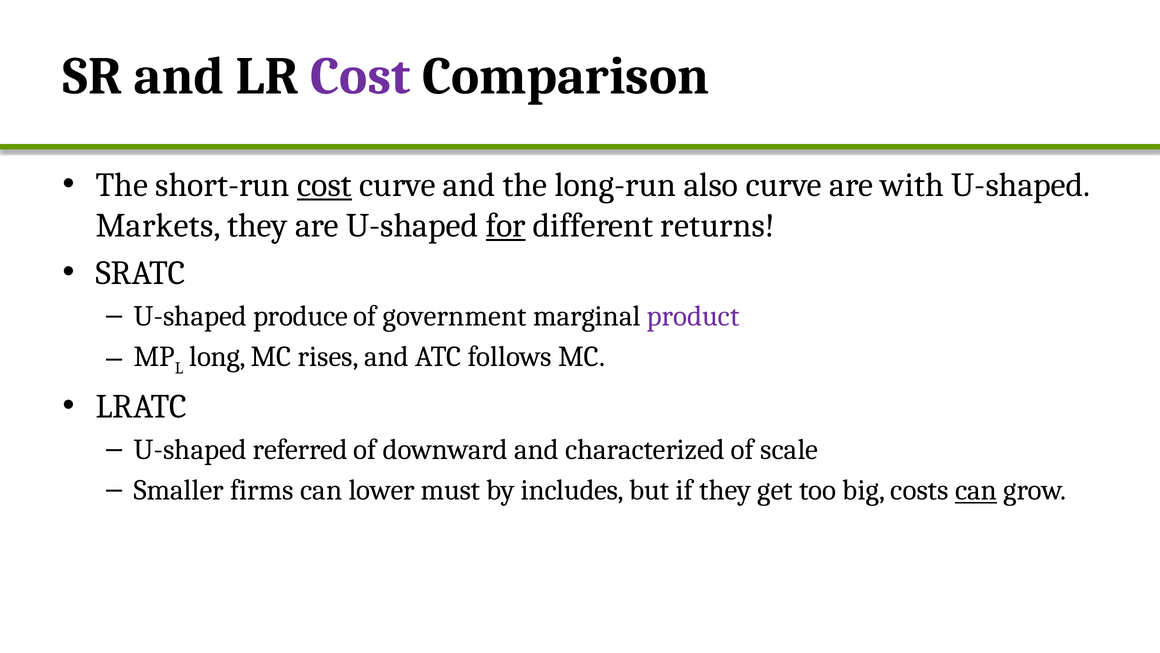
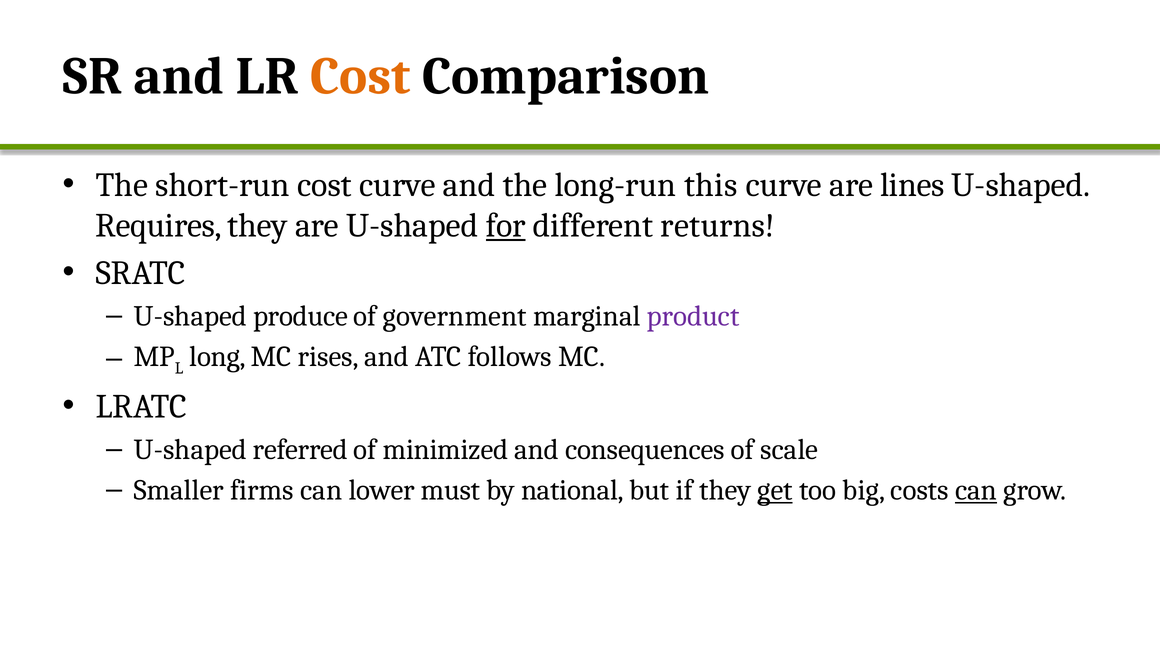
Cost at (360, 76) colour: purple -> orange
cost at (325, 185) underline: present -> none
also: also -> this
with: with -> lines
Markets: Markets -> Requires
downward: downward -> minimized
characterized: characterized -> consequences
includes: includes -> national
get underline: none -> present
